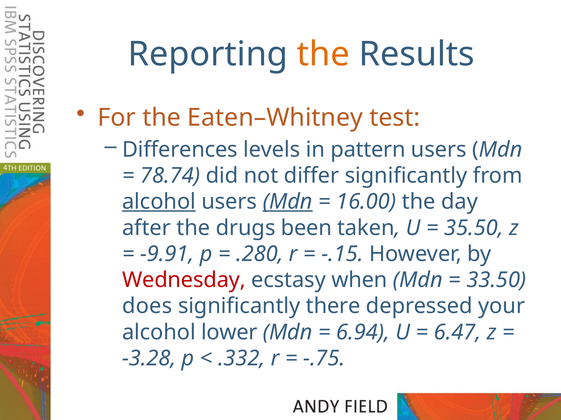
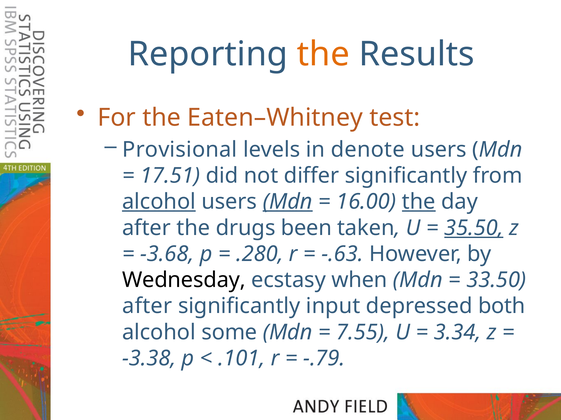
Differences: Differences -> Provisional
pattern: pattern -> denote
78.74: 78.74 -> 17.51
the at (419, 202) underline: none -> present
35.50 underline: none -> present
−9.91: −9.91 -> −3.68
−.15: −.15 -> −.63
Wednesday colour: red -> black
does at (147, 307): does -> after
there: there -> input
your: your -> both
lower: lower -> some
6.94: 6.94 -> 7.55
6.47: 6.47 -> 3.34
−3.28: −3.28 -> −3.38
.332: .332 -> .101
−.75: −.75 -> −.79
